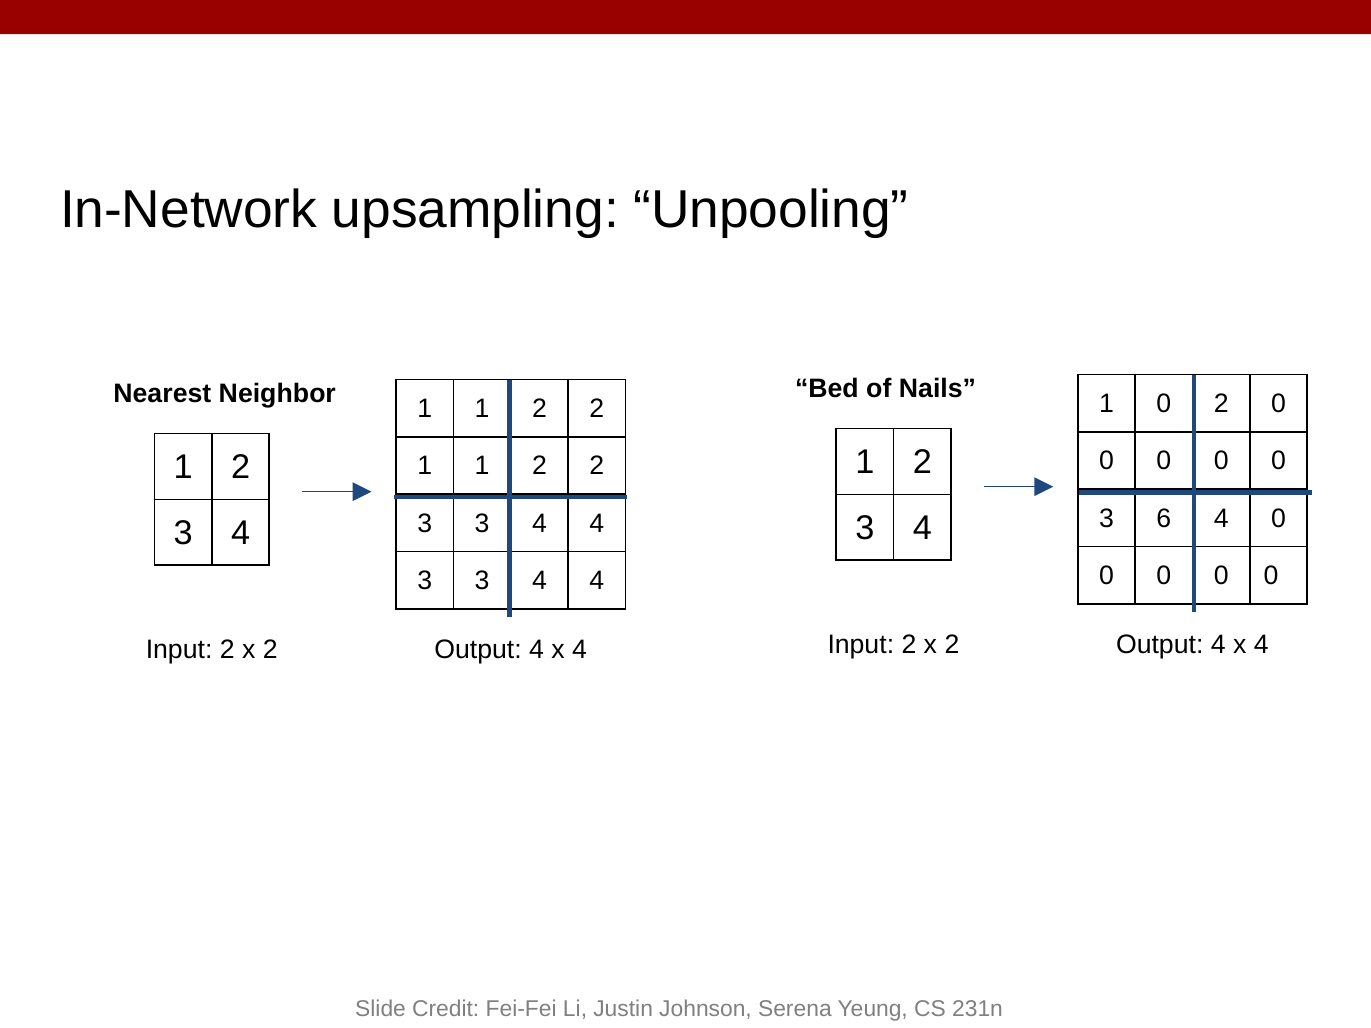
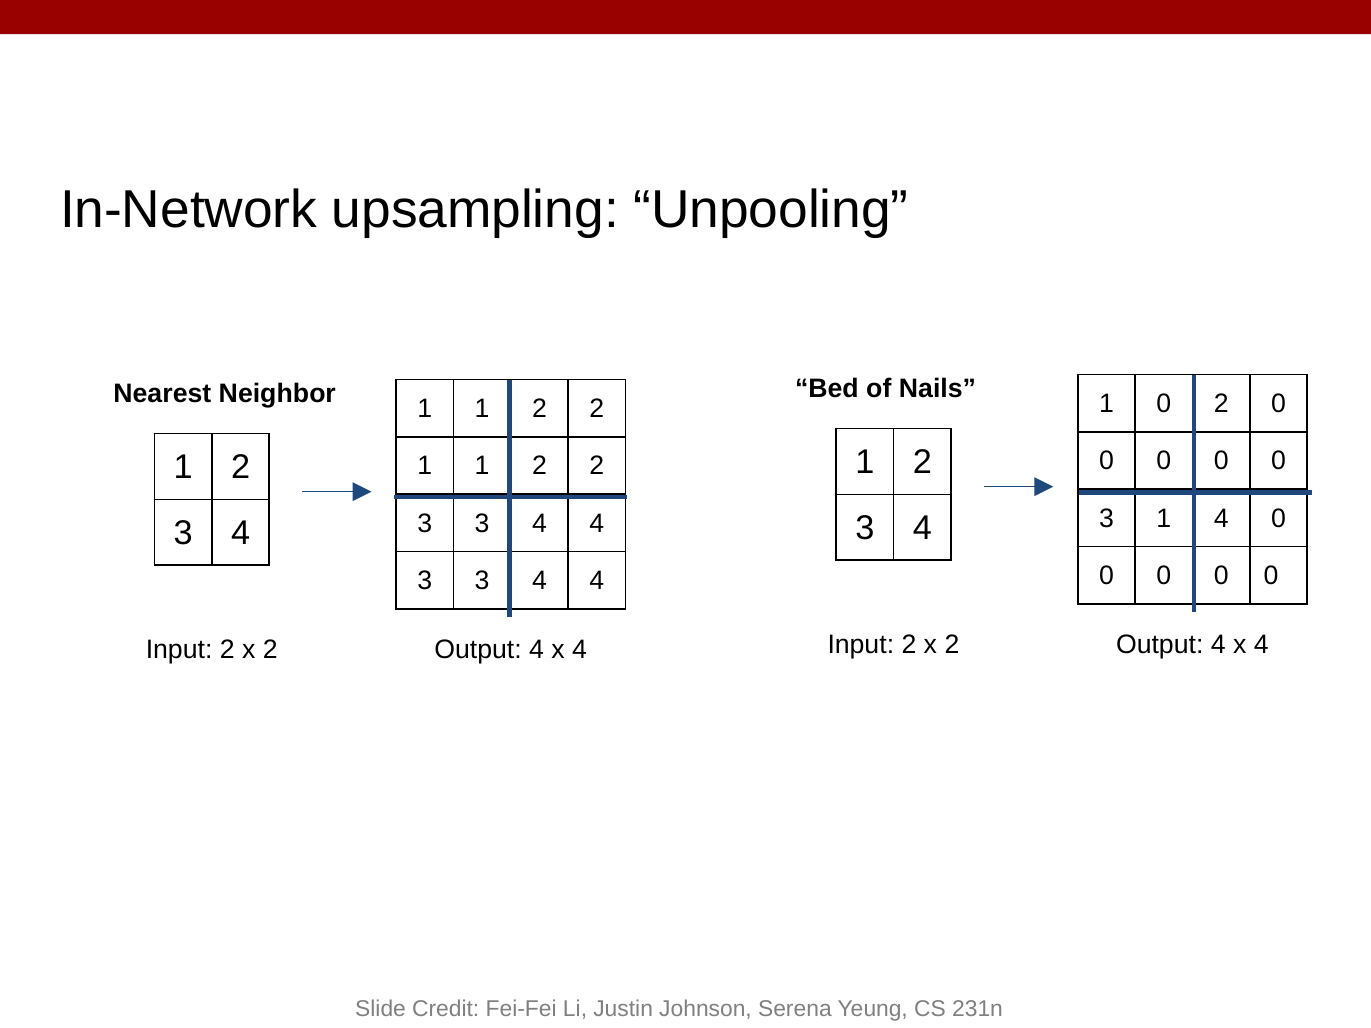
3 6: 6 -> 1
